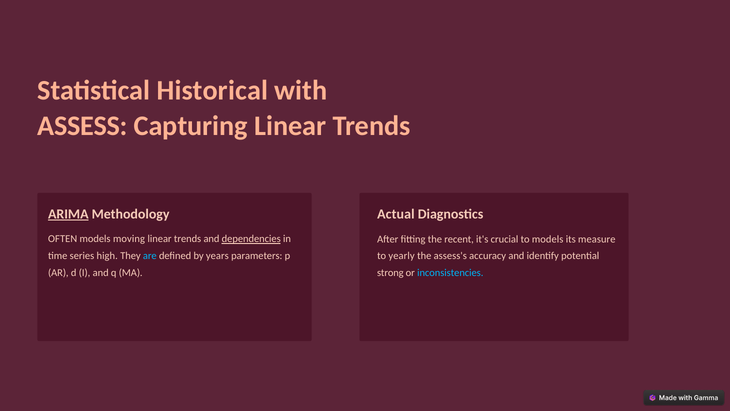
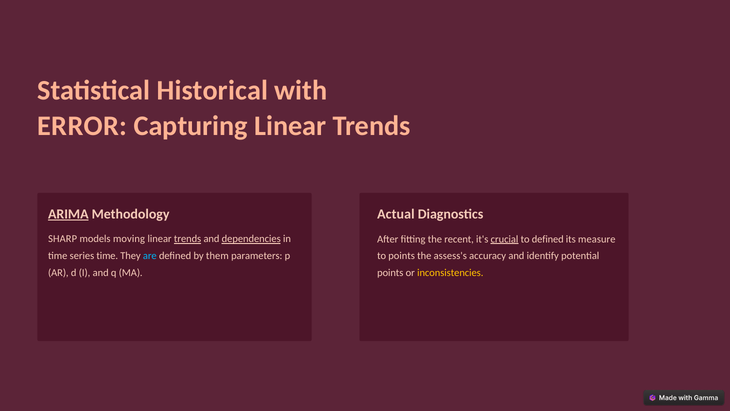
ASSESS: ASSESS -> ERROR
OFTEN: OFTEN -> SHARP
trends at (188, 239) underline: none -> present
crucial underline: none -> present
to models: models -> defined
series high: high -> time
years: years -> them
to yearly: yearly -> points
strong at (390, 272): strong -> points
inconsistencies colour: light blue -> yellow
